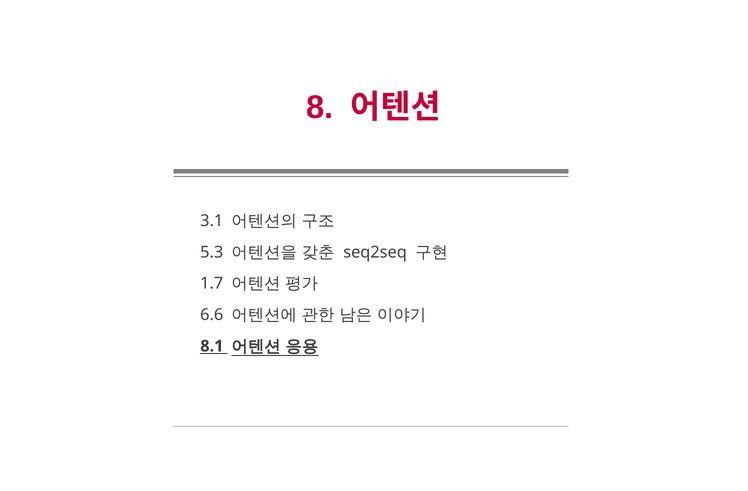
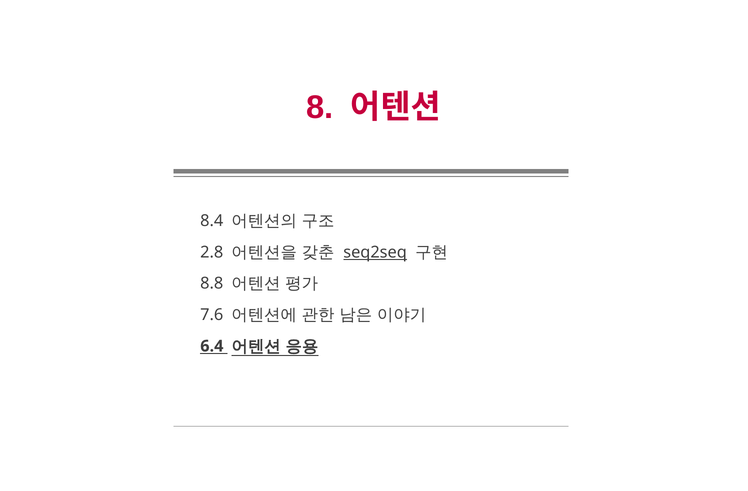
3.1: 3.1 -> 8.4
5.3: 5.3 -> 2.8
seq2seq underline: none -> present
1.7: 1.7 -> 8.8
6.6: 6.6 -> 7.6
8.1: 8.1 -> 6.4
